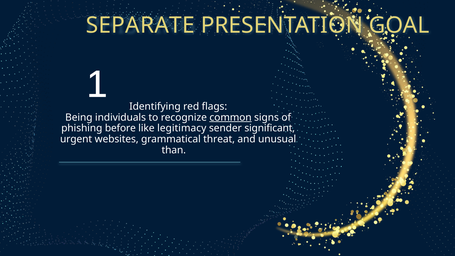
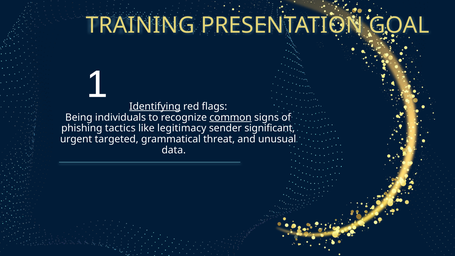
SEPARATE: SEPARATE -> TRAINING
Identifying underline: none -> present
before: before -> tactics
websites: websites -> targeted
than: than -> data
